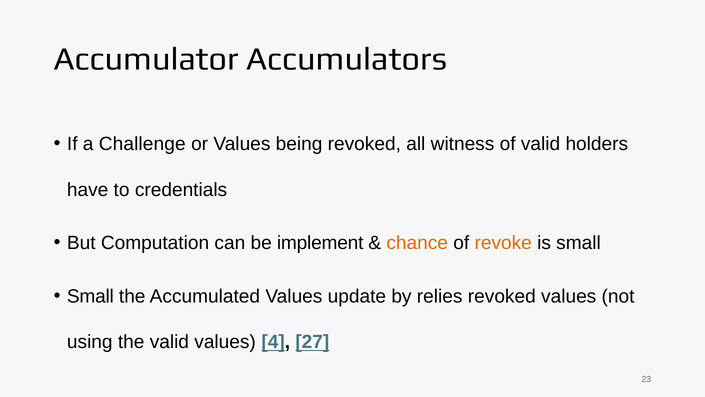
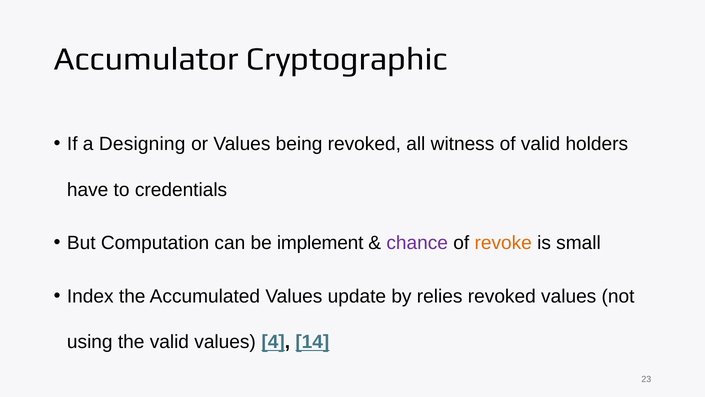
Accumulators: Accumulators -> Cryptographic
Challenge: Challenge -> Designing
chance colour: orange -> purple
Small at (90, 296): Small -> Index
27: 27 -> 14
